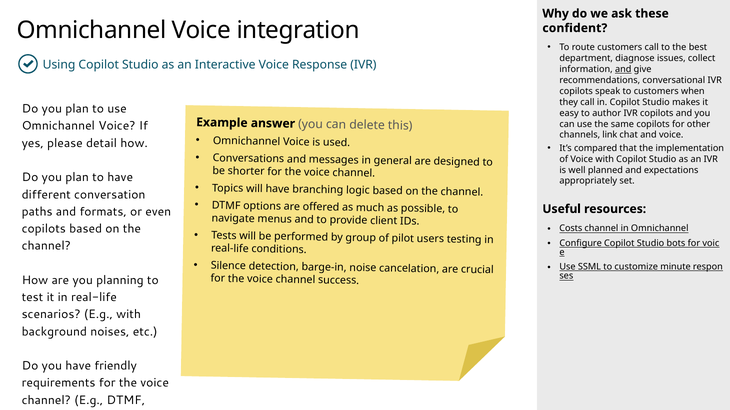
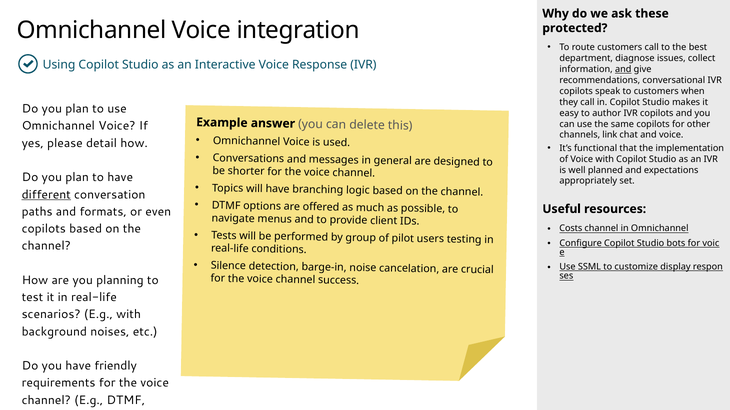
confident: confident -> protected
compared: compared -> functional
different underline: none -> present
minute: minute -> display
